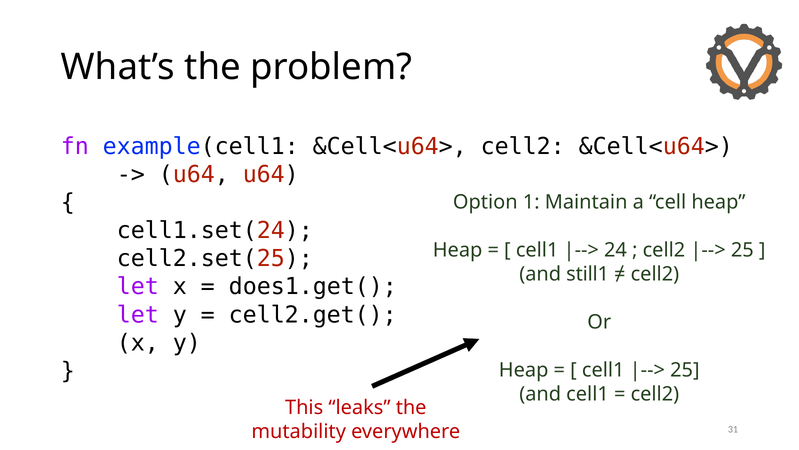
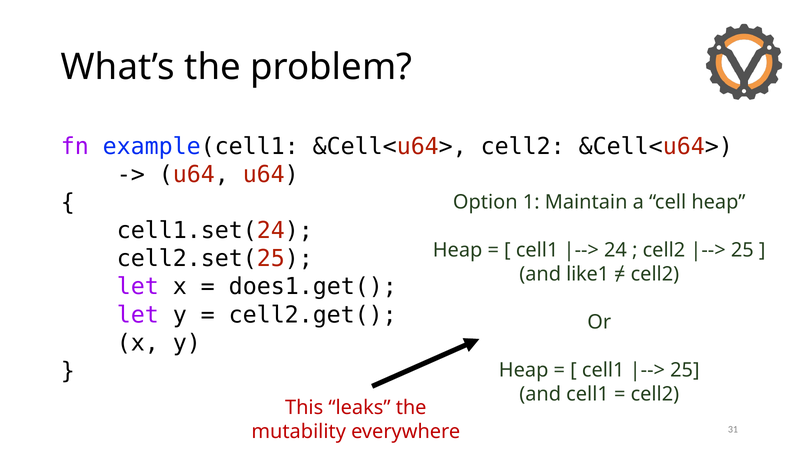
still1: still1 -> like1
